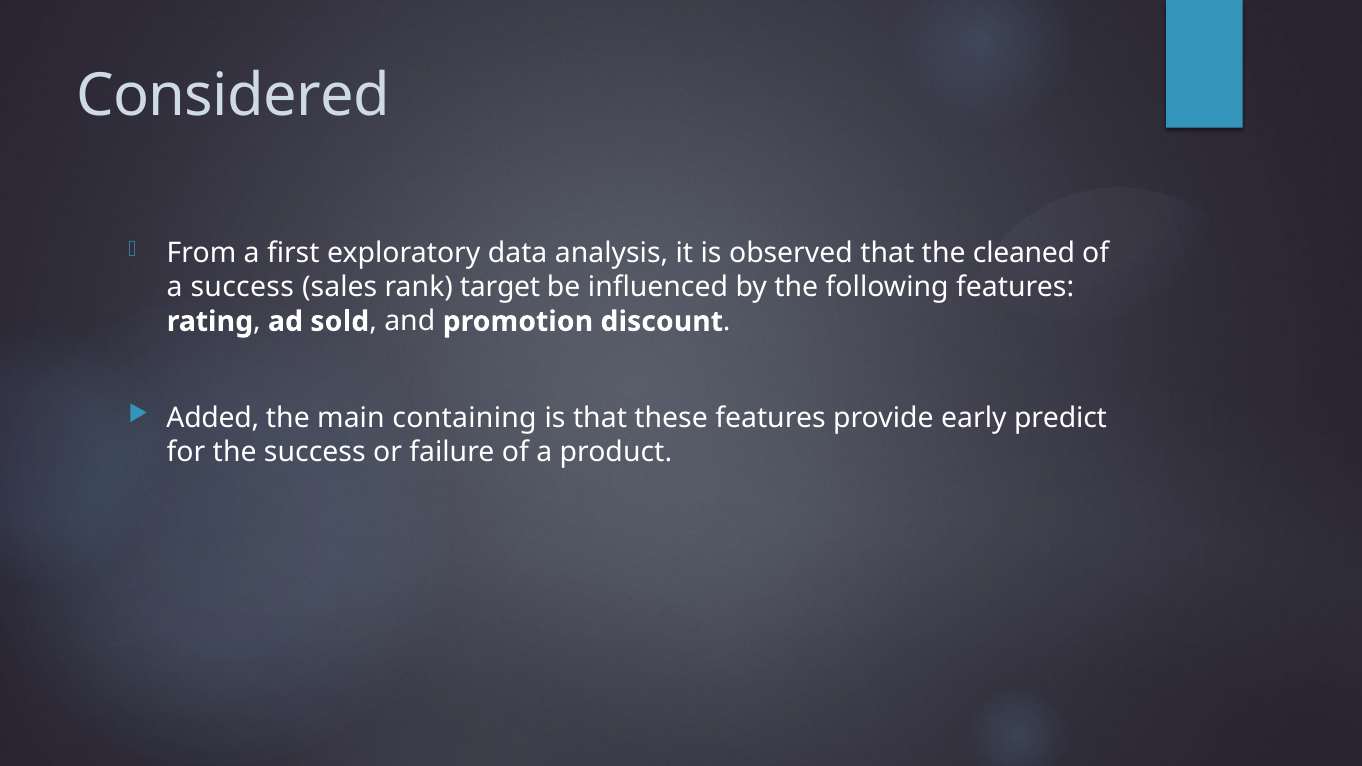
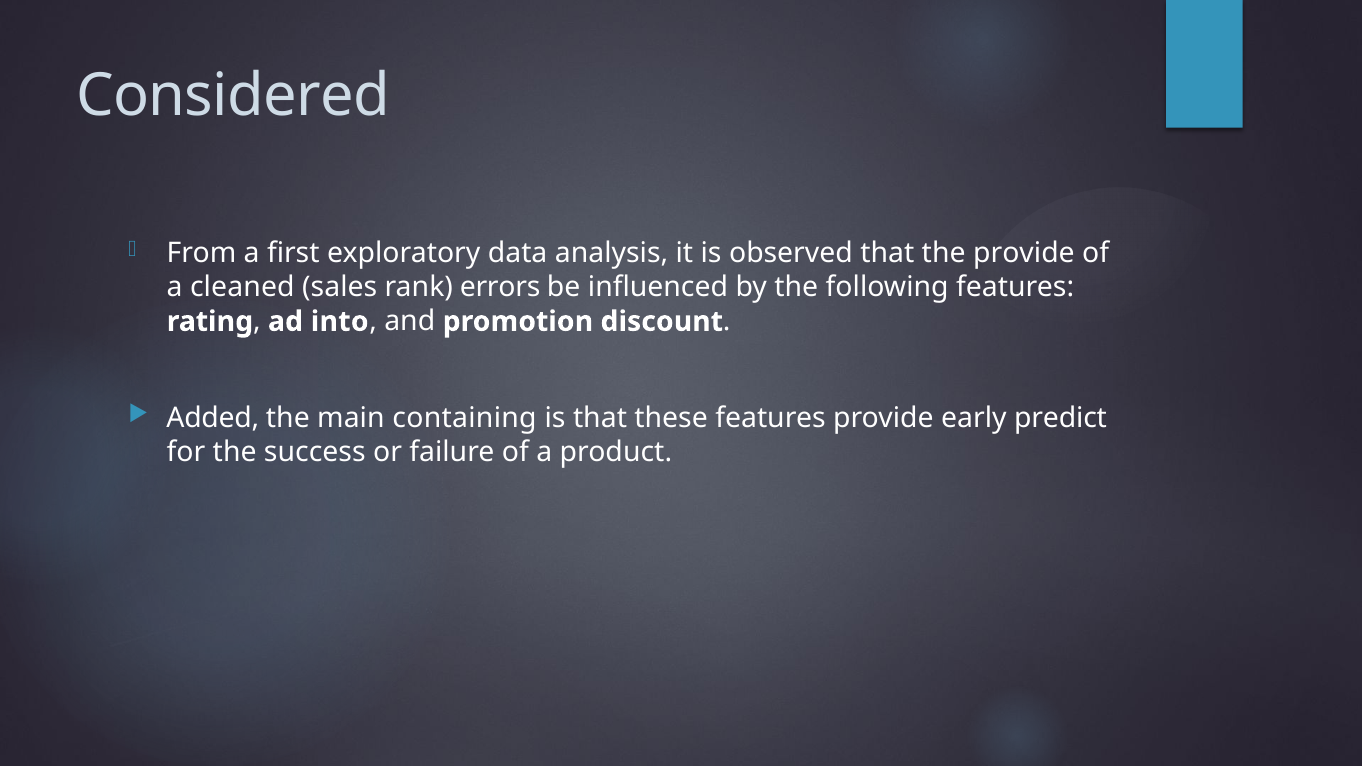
the cleaned: cleaned -> provide
a success: success -> cleaned
target: target -> errors
sold: sold -> into
